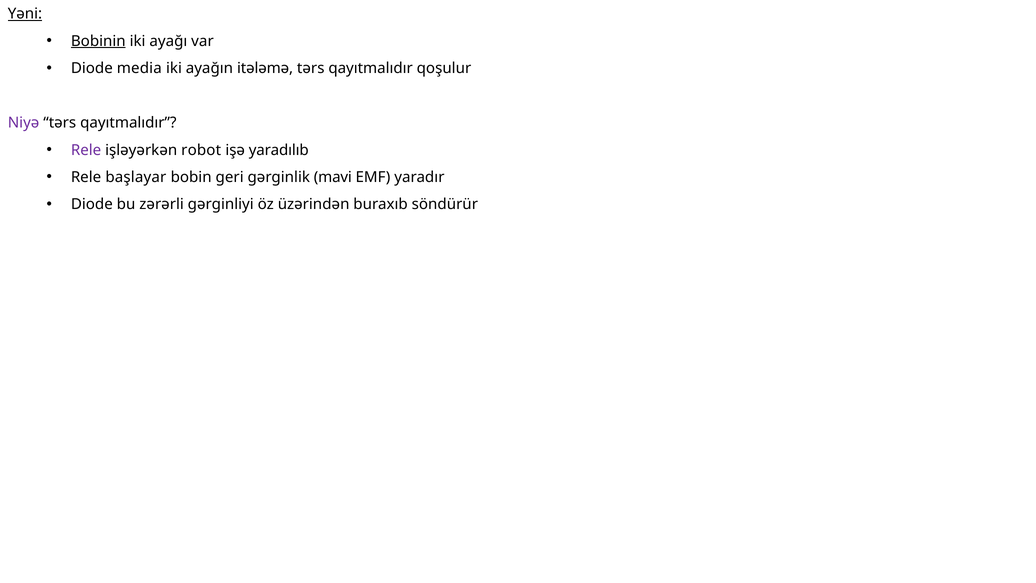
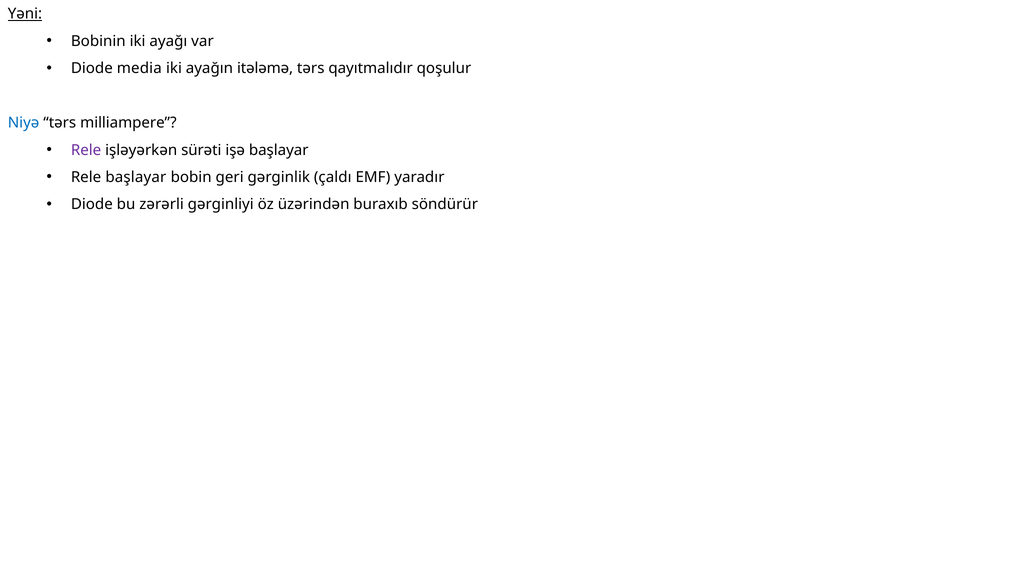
Bobinin underline: present -> none
Niyə colour: purple -> blue
qayıtmalıdır at (128, 123): qayıtmalıdır -> milliampere
robot: robot -> sürəti
işə yaradılıb: yaradılıb -> başlayar
mavi: mavi -> çaldı
